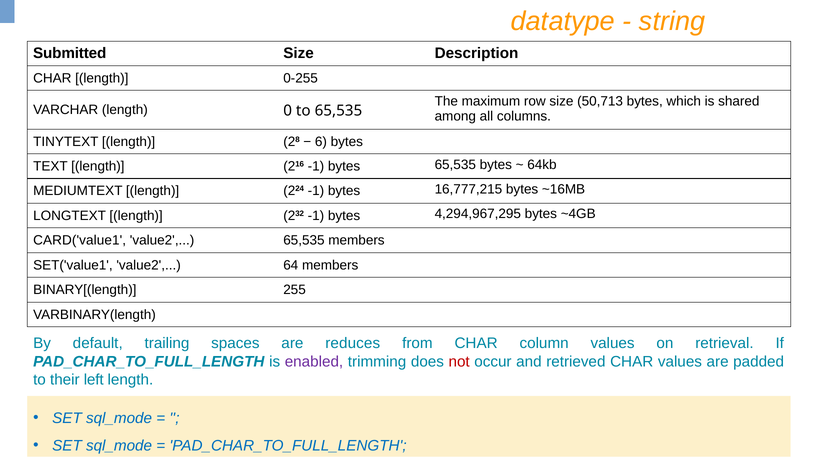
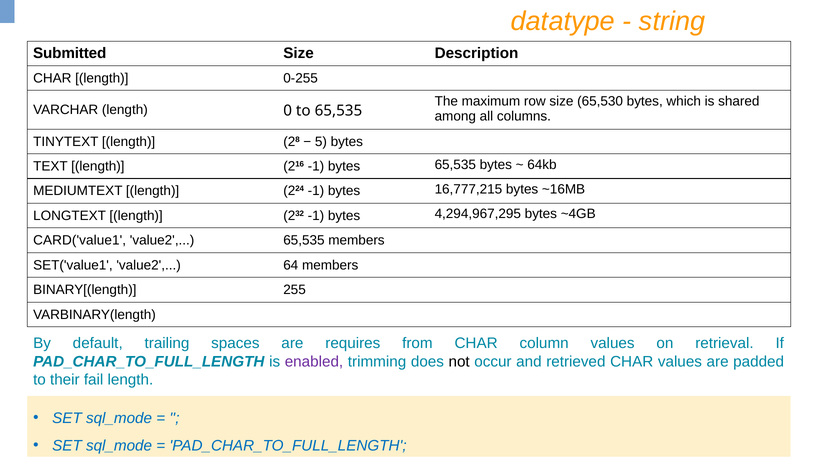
50,713: 50,713 -> 65,530
6: 6 -> 5
reduces: reduces -> requires
not colour: red -> black
left: left -> fail
